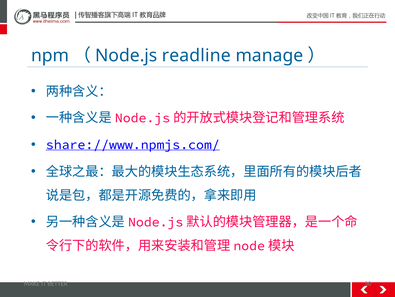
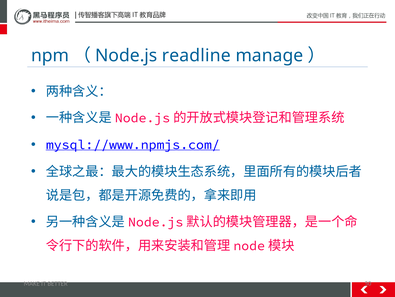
share://www.npmjs.com/: share://www.npmjs.com/ -> mysql://www.npmjs.com/
